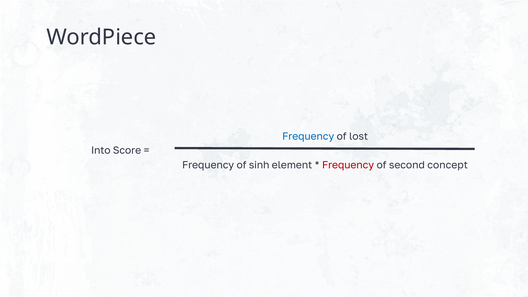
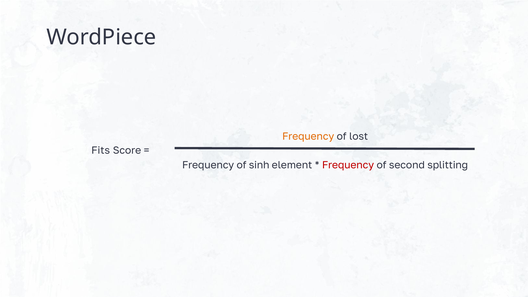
Frequency at (308, 137) colour: blue -> orange
Into: Into -> Fits
concept: concept -> splitting
